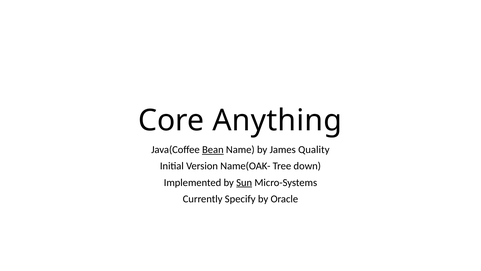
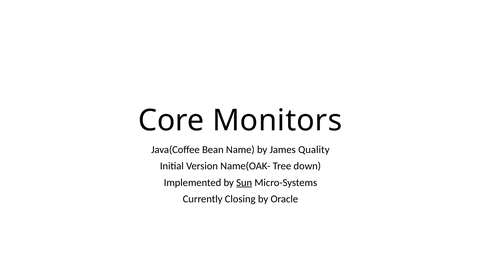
Anything: Anything -> Monitors
Bean underline: present -> none
Specify: Specify -> Closing
